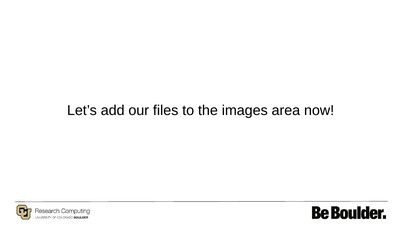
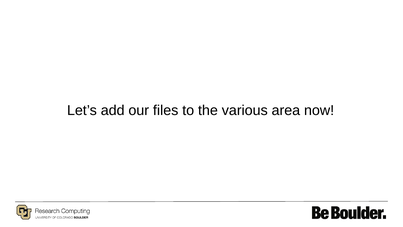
images: images -> various
